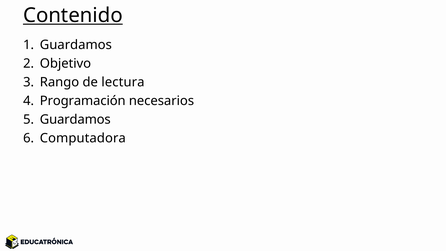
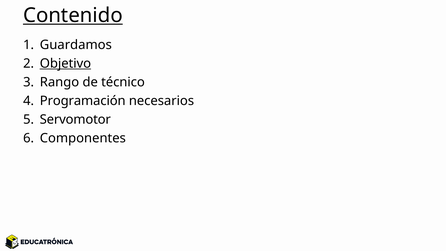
Objetivo underline: none -> present
lectura: lectura -> técnico
Guardamos at (75, 119): Guardamos -> Servomotor
Computadora: Computadora -> Componentes
